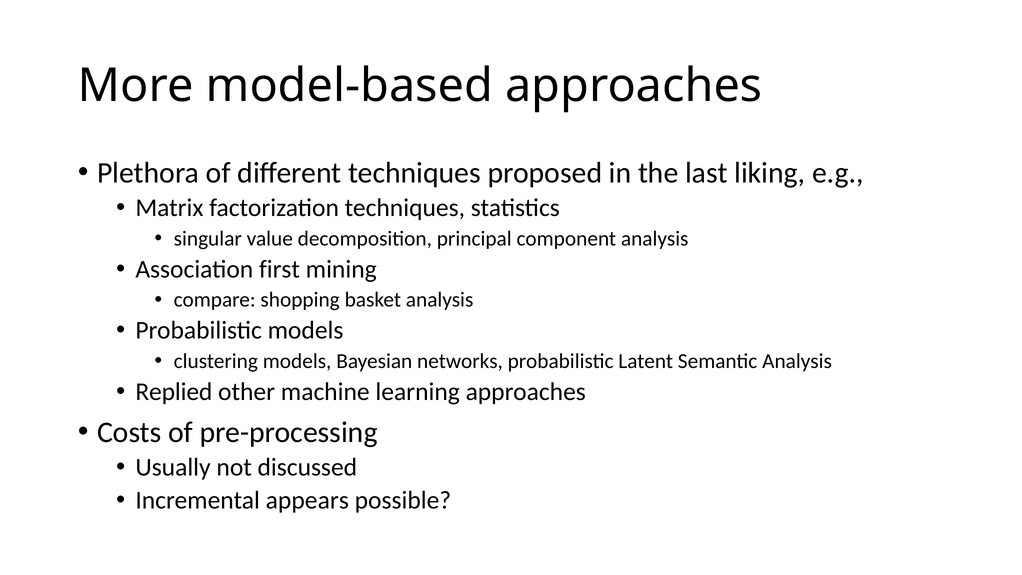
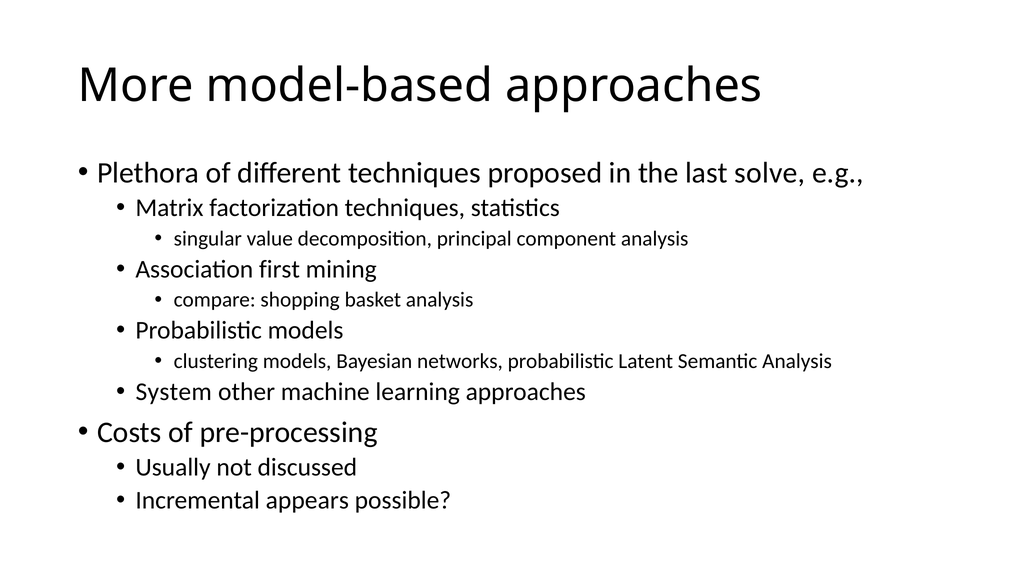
liking: liking -> solve
Replied: Replied -> System
